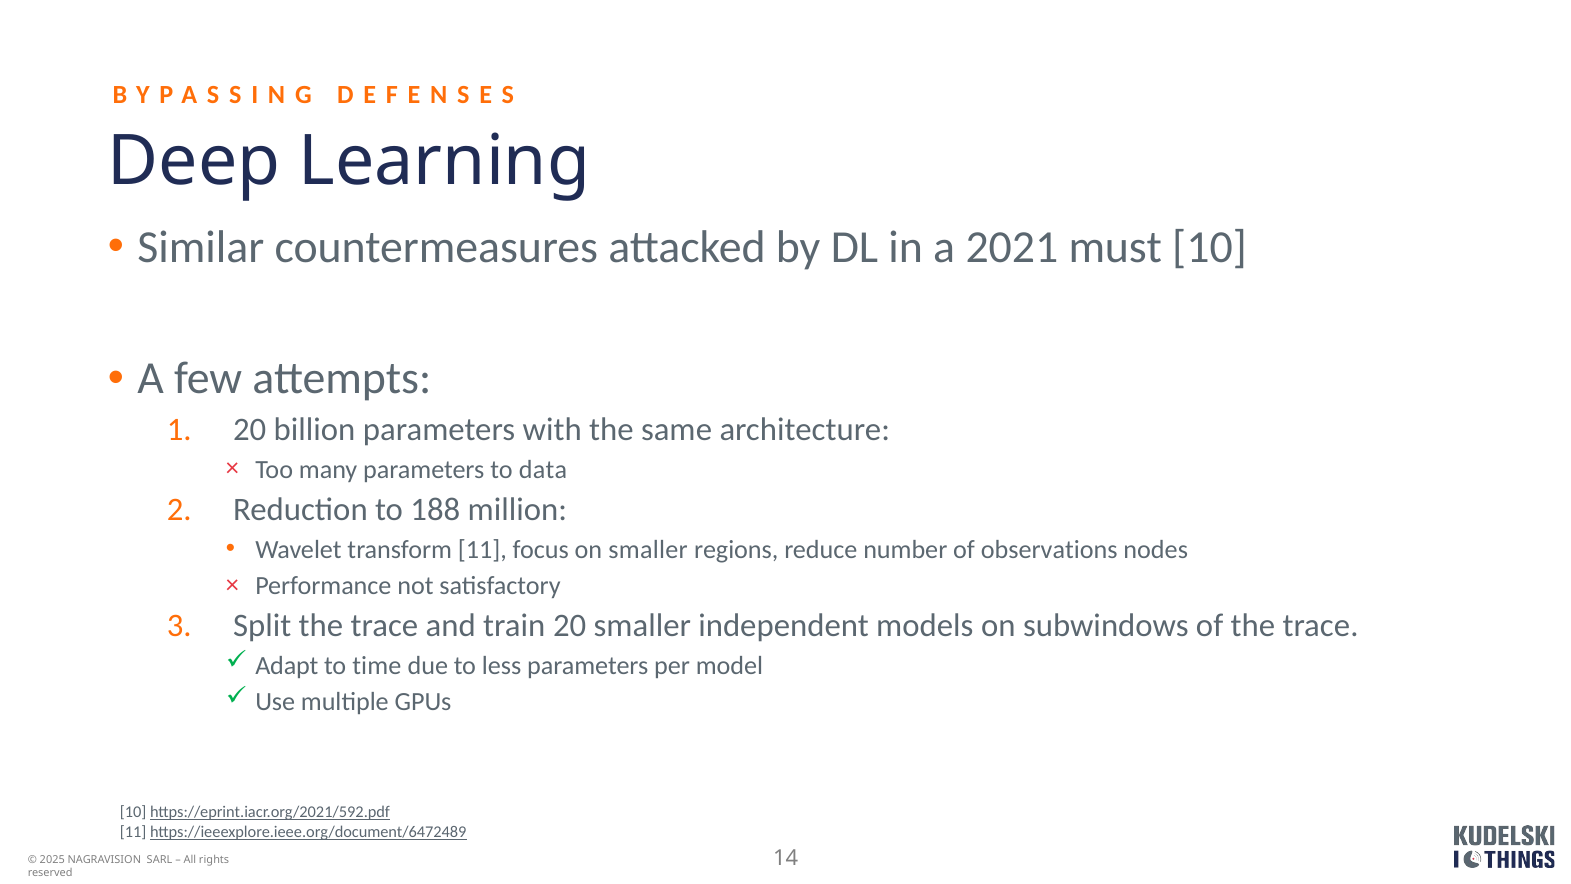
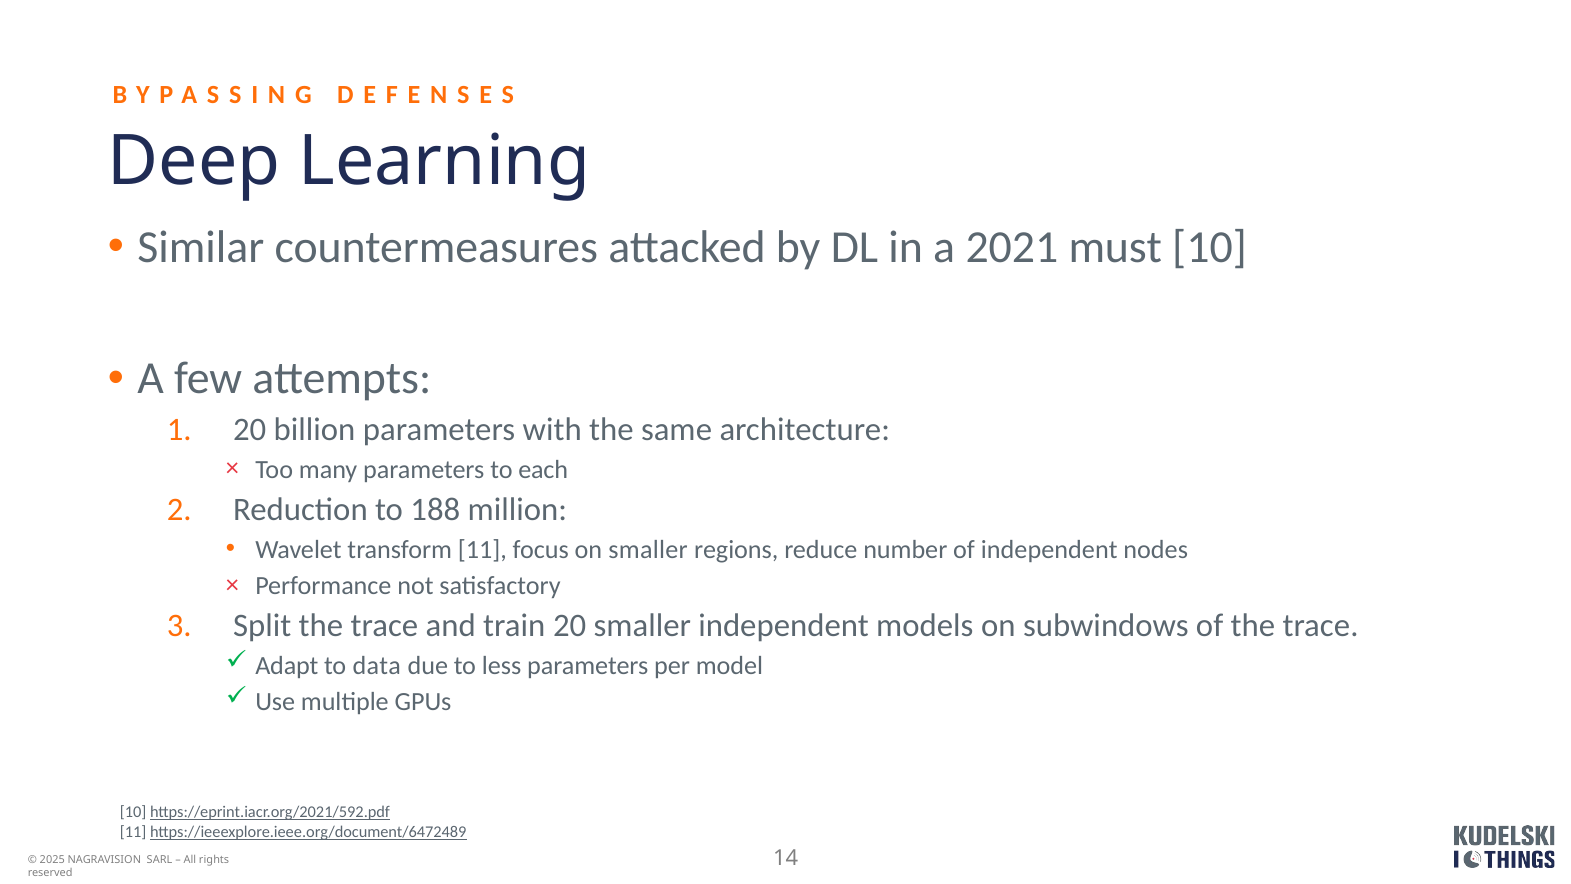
data: data -> each
of observations: observations -> independent
time: time -> data
